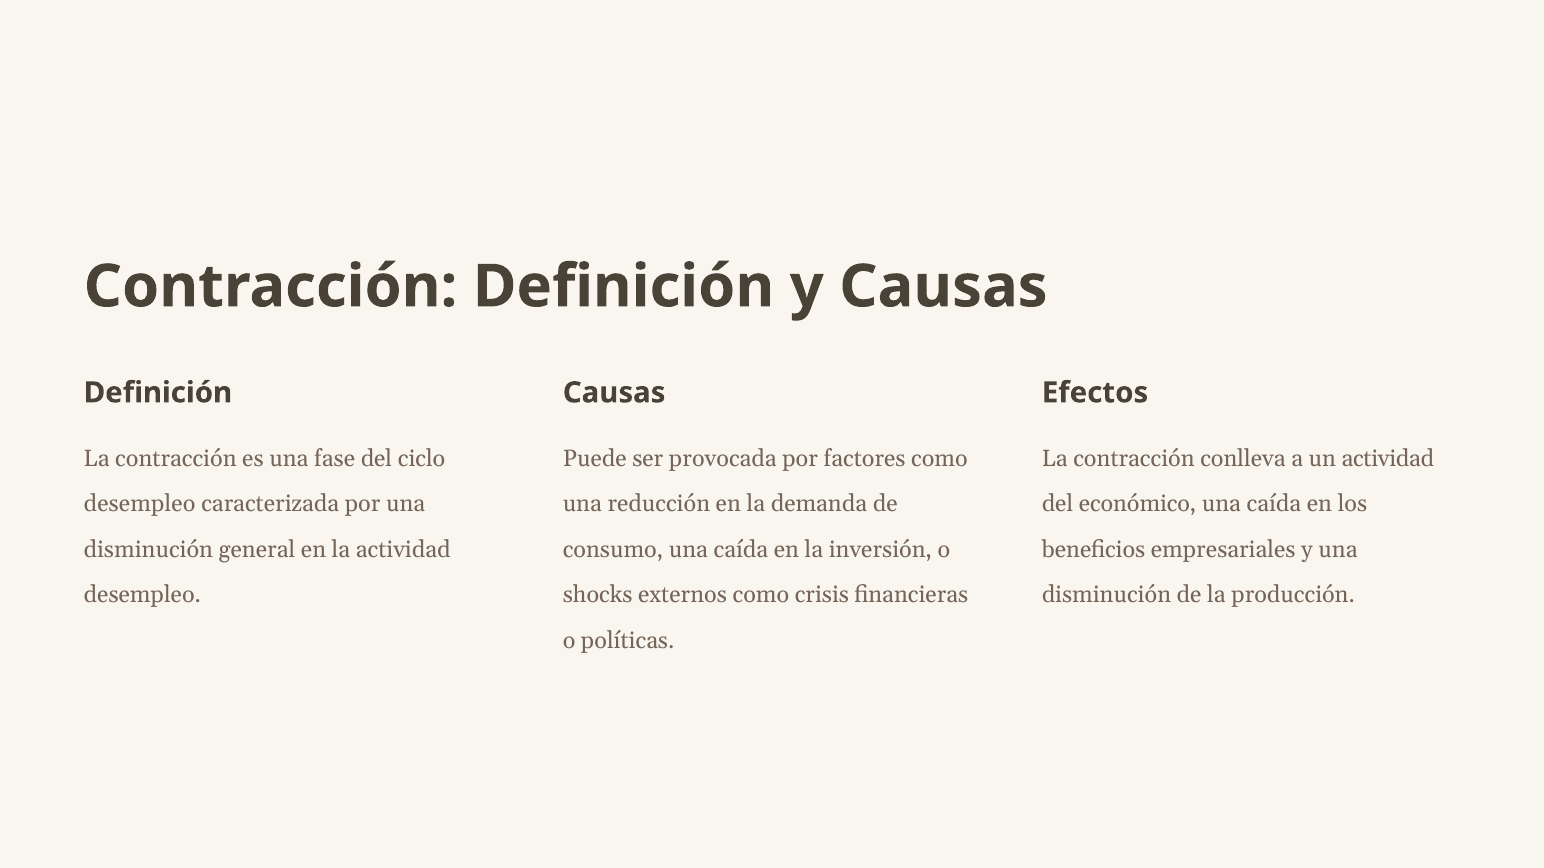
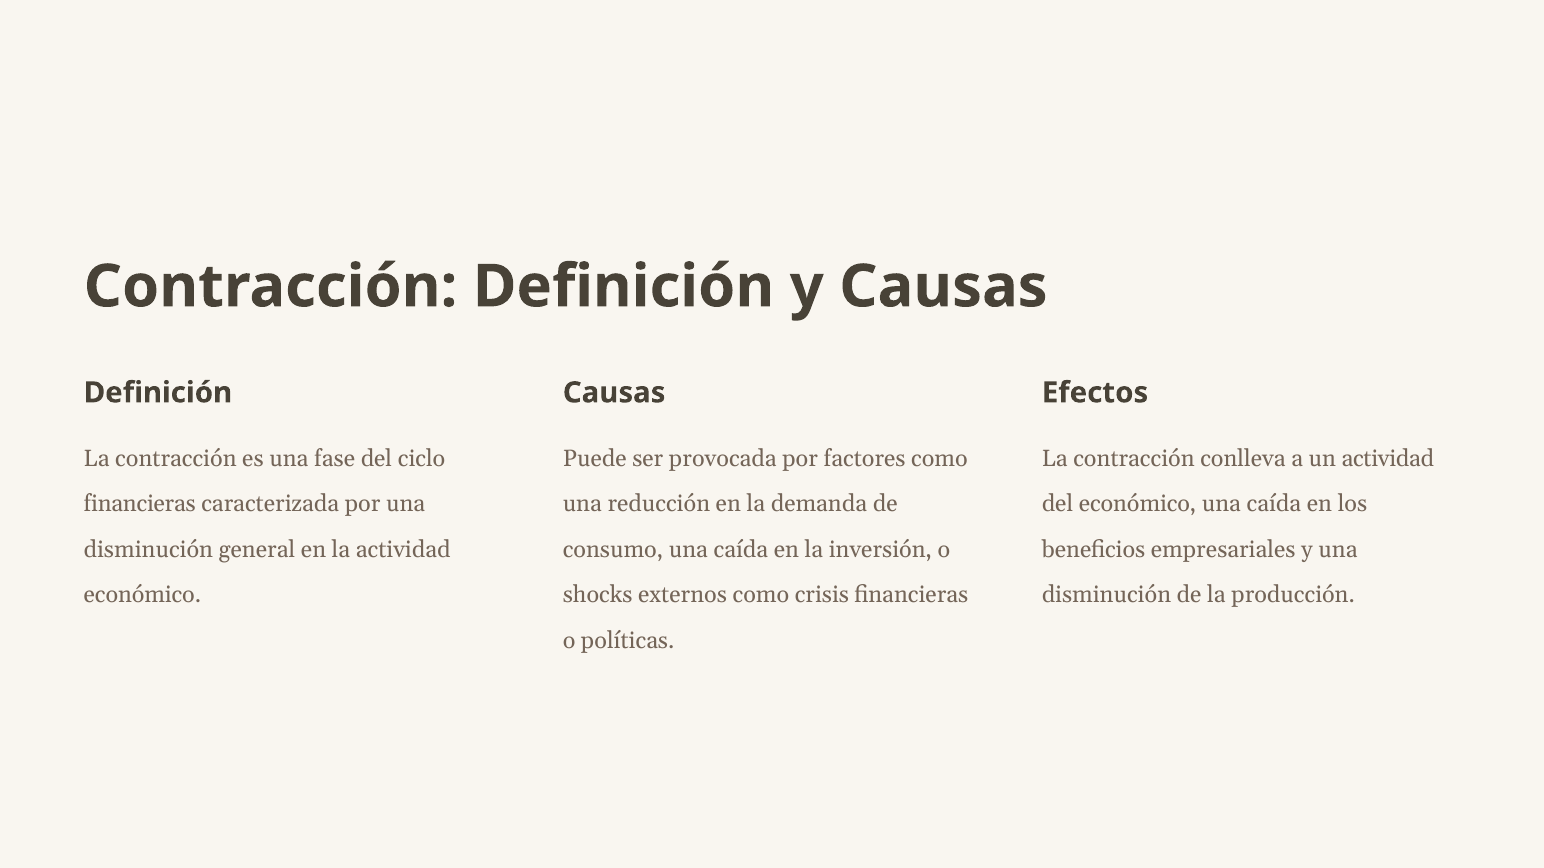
desempleo at (140, 504): desempleo -> financieras
desempleo at (142, 595): desempleo -> económico
